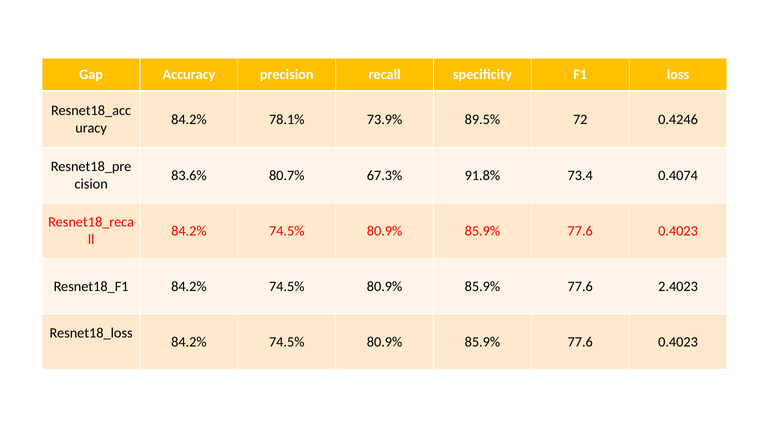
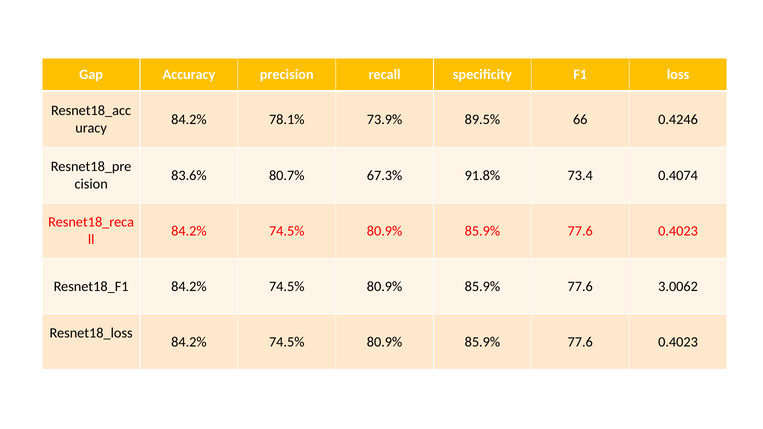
72: 72 -> 66
2.4023: 2.4023 -> 3.0062
